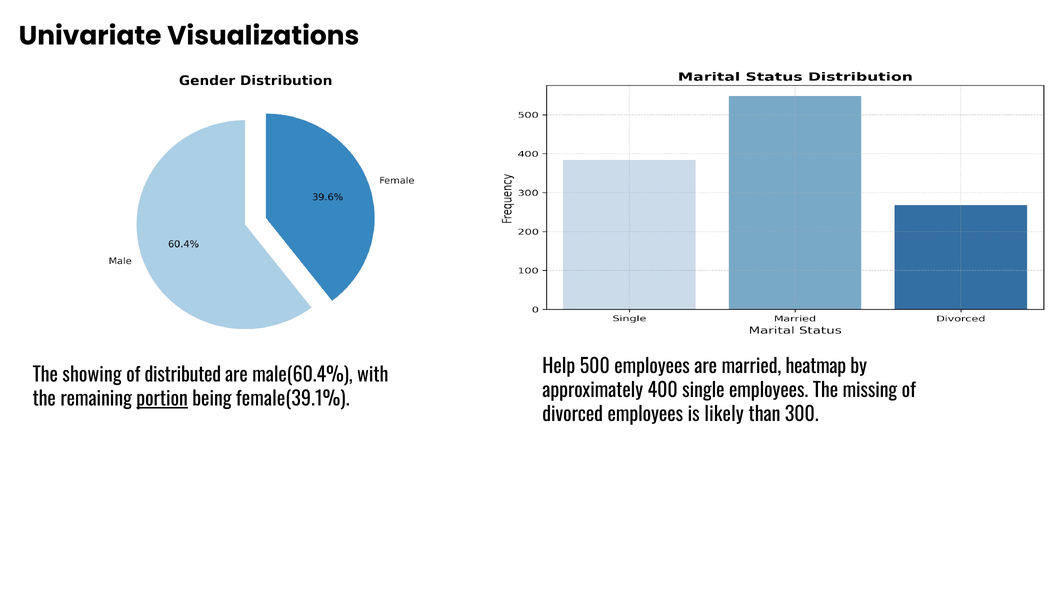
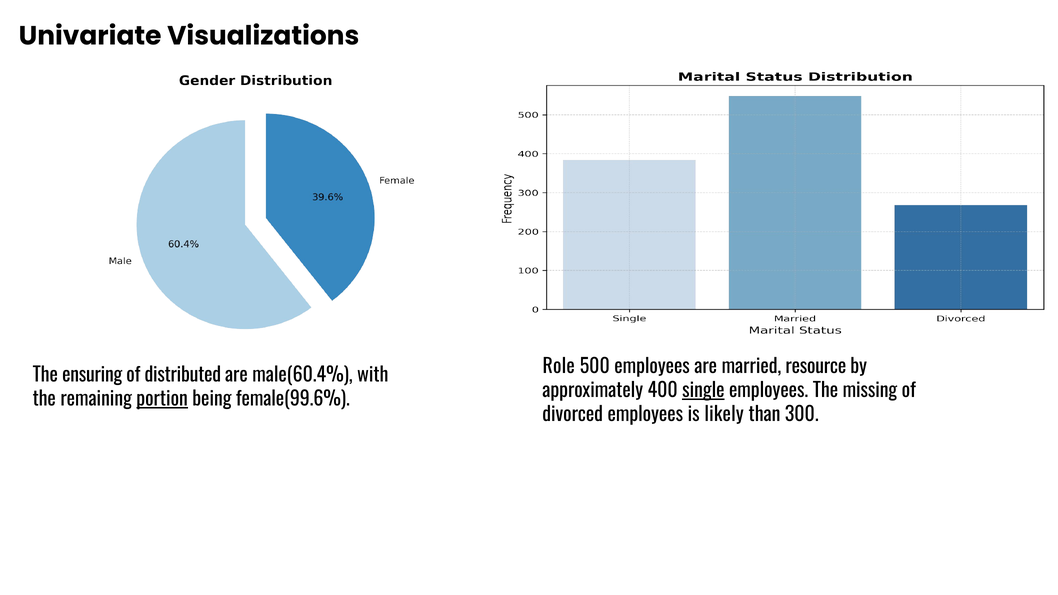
Help: Help -> Role
heatmap: heatmap -> resource
showing: showing -> ensuring
single underline: none -> present
female(39.1%: female(39.1% -> female(99.6%
